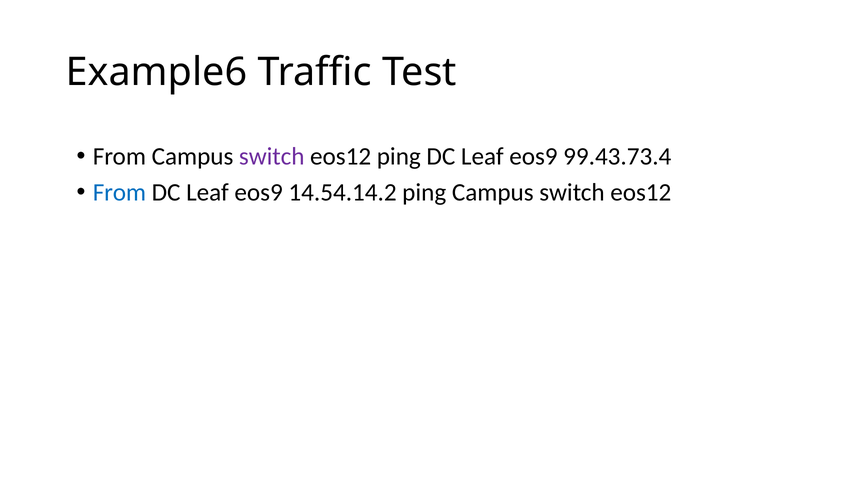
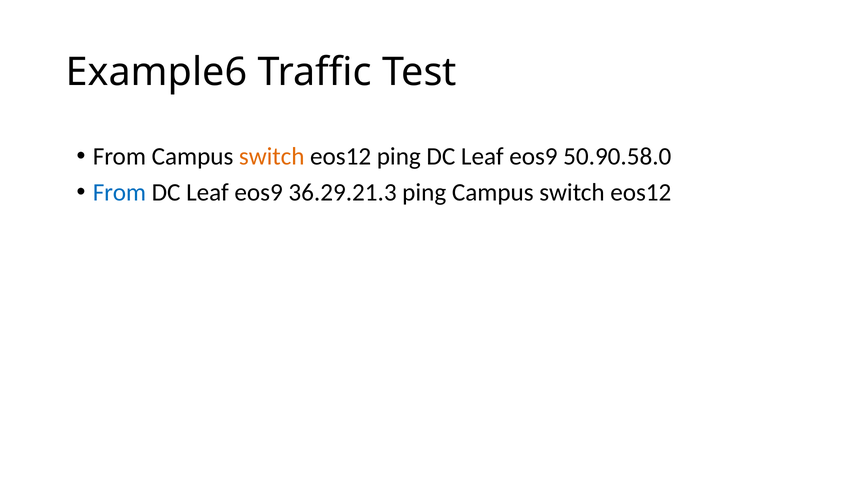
switch at (272, 157) colour: purple -> orange
99.43.73.4: 99.43.73.4 -> 50.90.58.0
14.54.14.2: 14.54.14.2 -> 36.29.21.3
